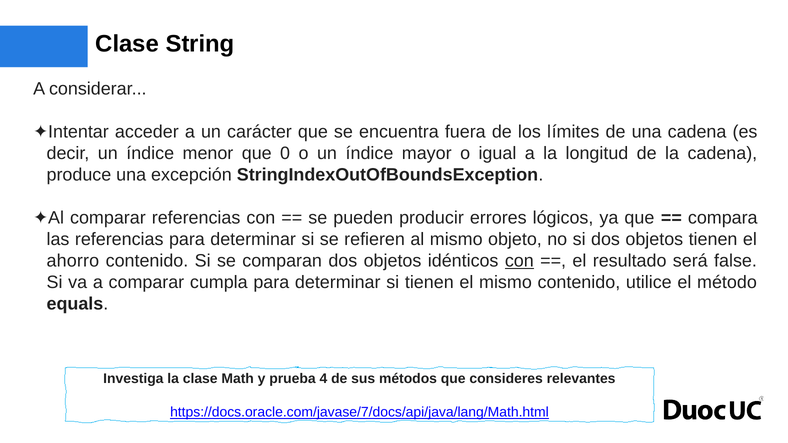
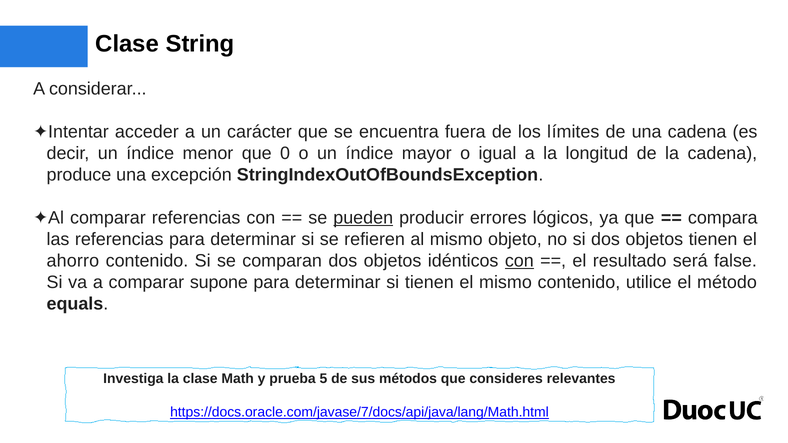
pueden underline: none -> present
cumpla: cumpla -> supone
4: 4 -> 5
